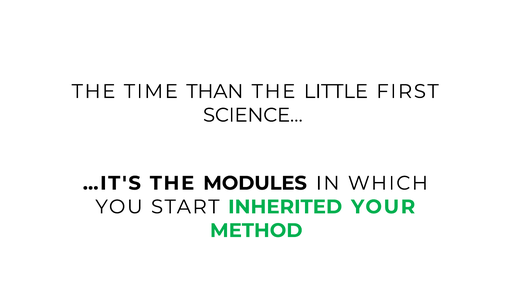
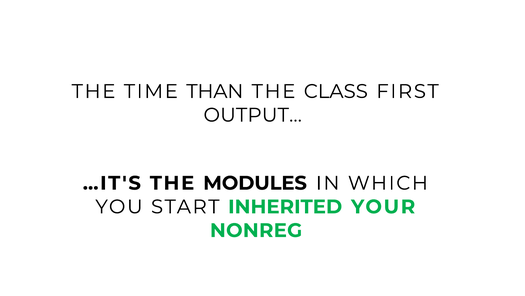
LITTLE: LITTLE -> CLASS
SCIENCE…: SCIENCE… -> OUTPUT…
METHOD: METHOD -> NONREG
